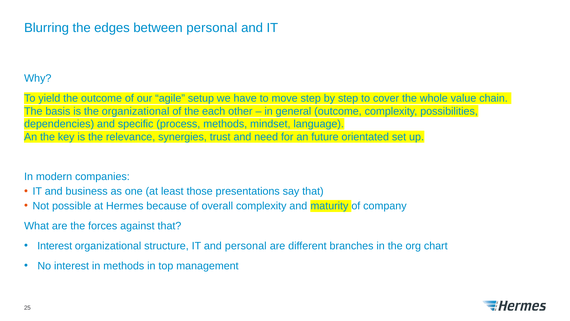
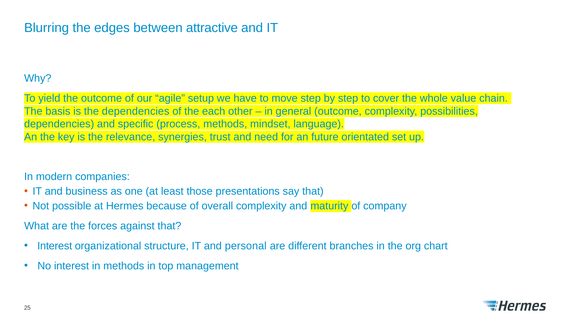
between personal: personal -> attractive
the organizational: organizational -> dependencies
